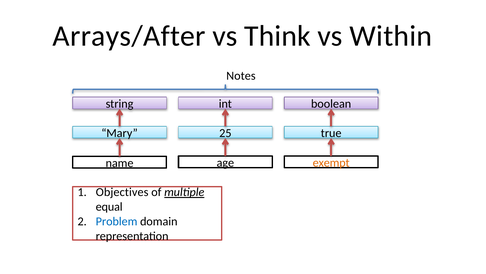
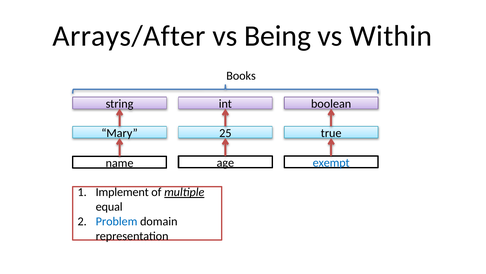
Think: Think -> Being
Notes: Notes -> Books
exempt colour: orange -> blue
Objectives: Objectives -> Implement
